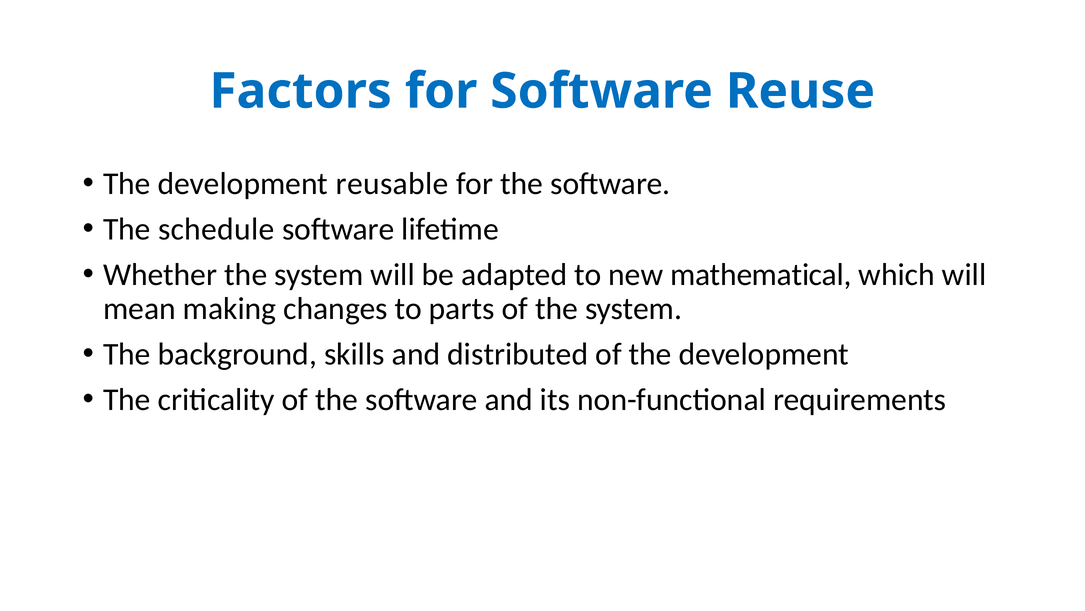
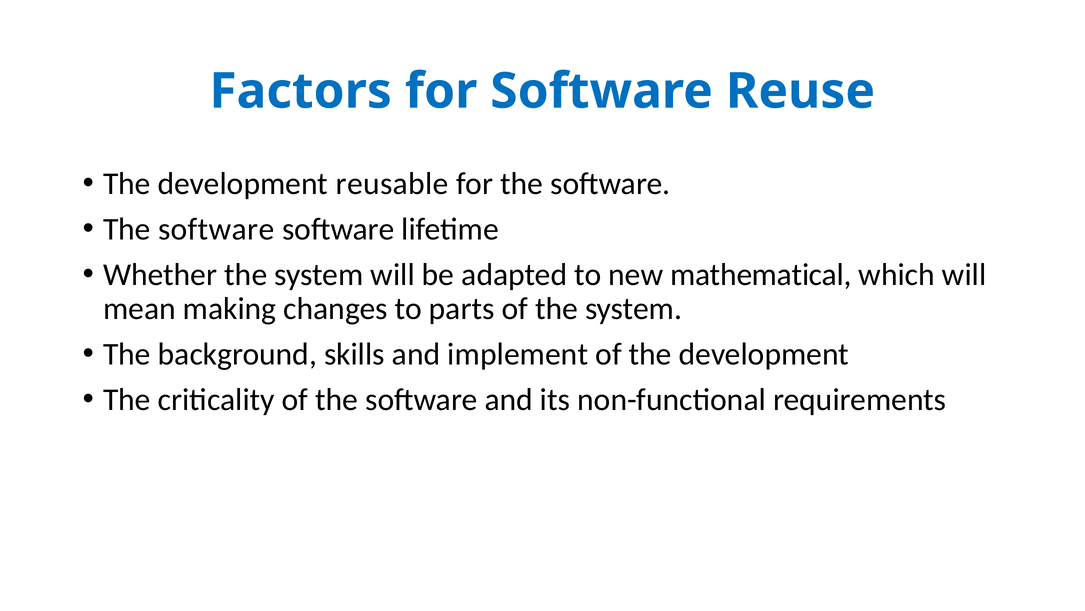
schedule at (216, 229): schedule -> software
distributed: distributed -> implement
